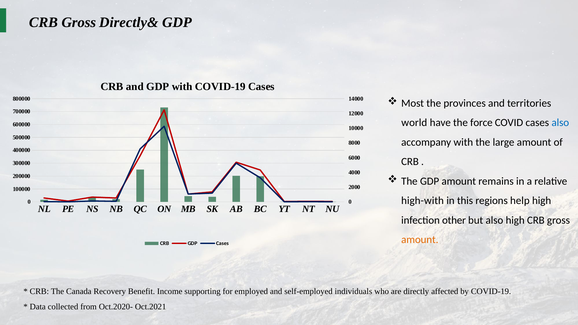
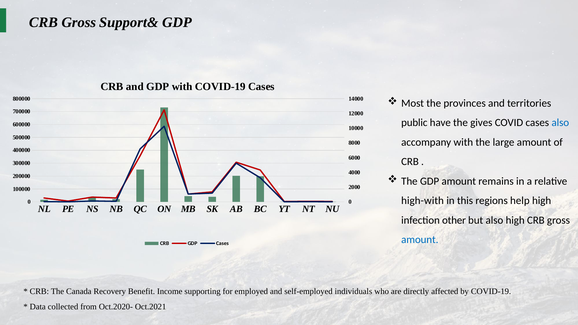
Directly&: Directly& -> Support&
world: world -> public
force: force -> gives
amount at (420, 240) colour: orange -> blue
